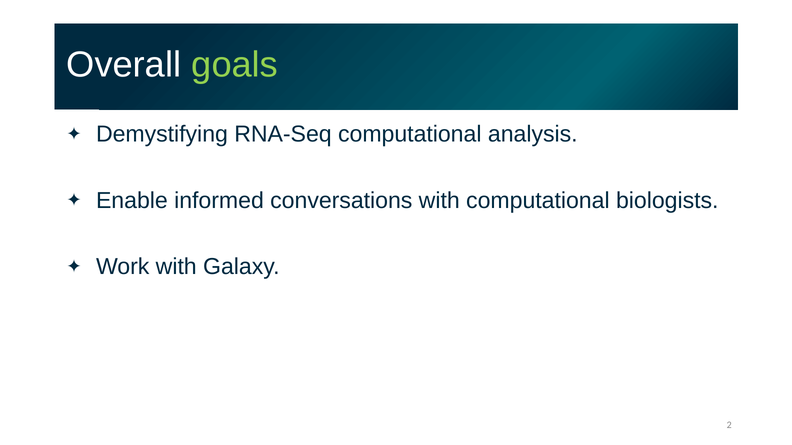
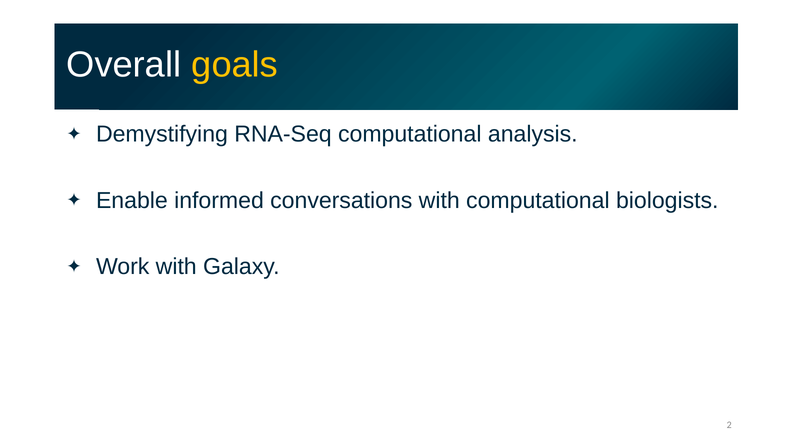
goals colour: light green -> yellow
